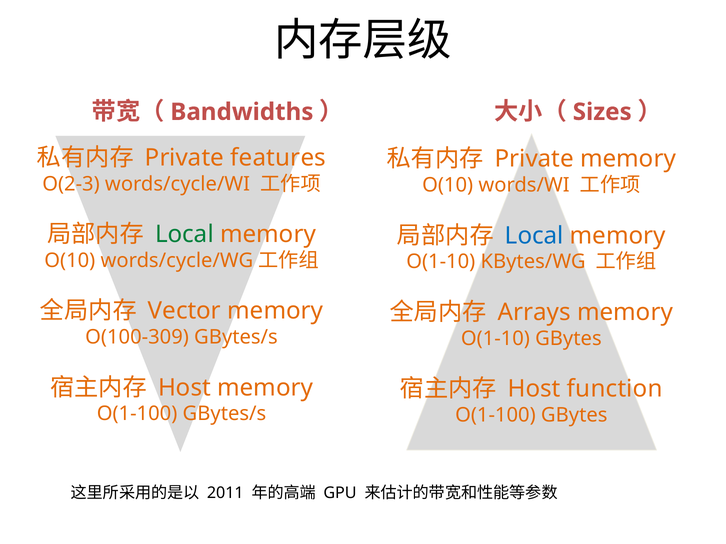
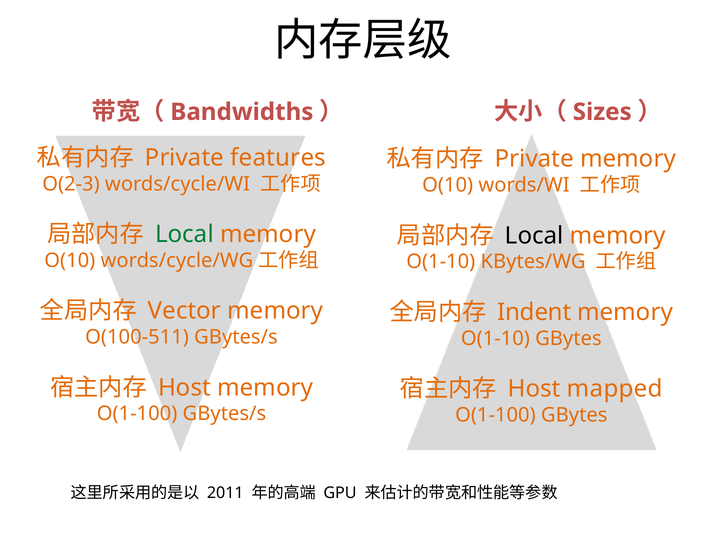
Local at (534, 236) colour: blue -> black
Arrays: Arrays -> Indent
O(100-309: O(100-309 -> O(100-511
function: function -> mapped
